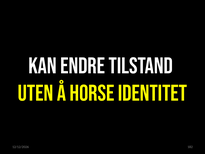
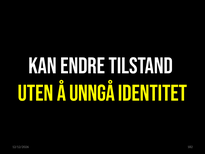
HORSE: HORSE -> UNNGÅ
